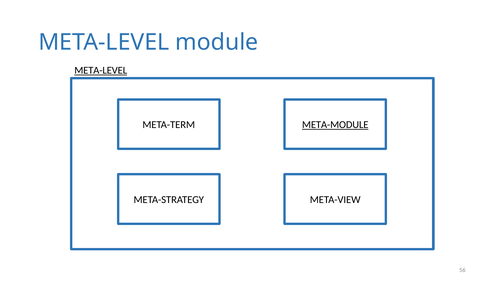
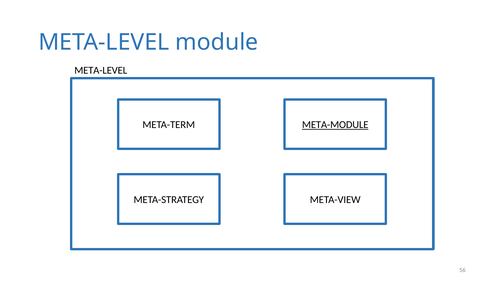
META-LEVEL at (101, 71) underline: present -> none
